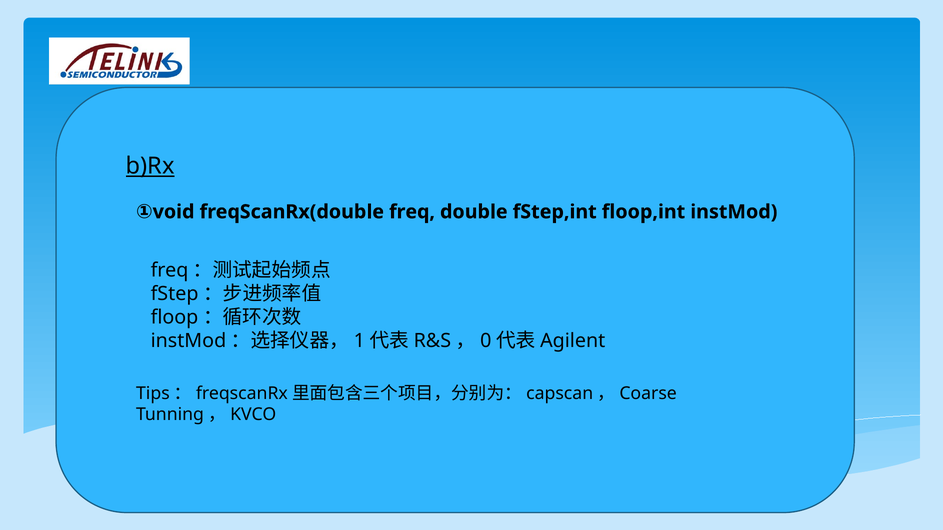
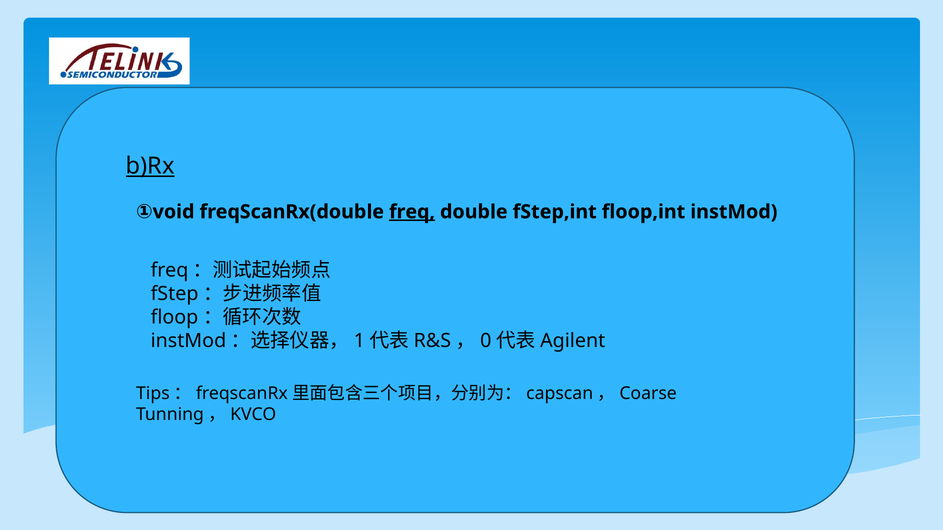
freq at (412, 212) underline: none -> present
